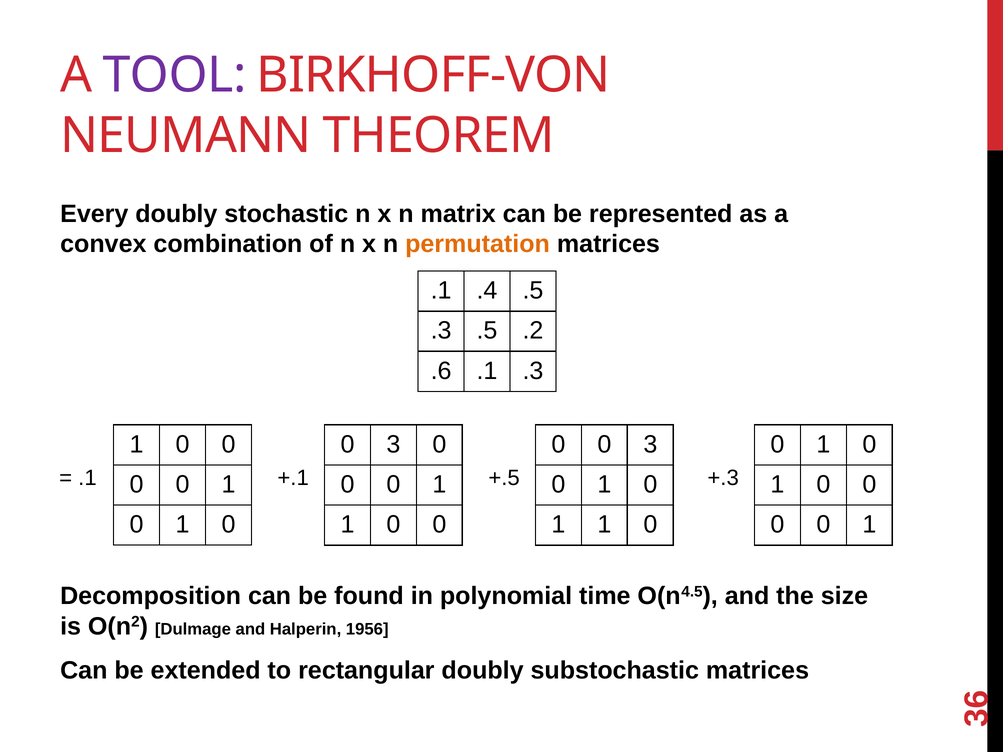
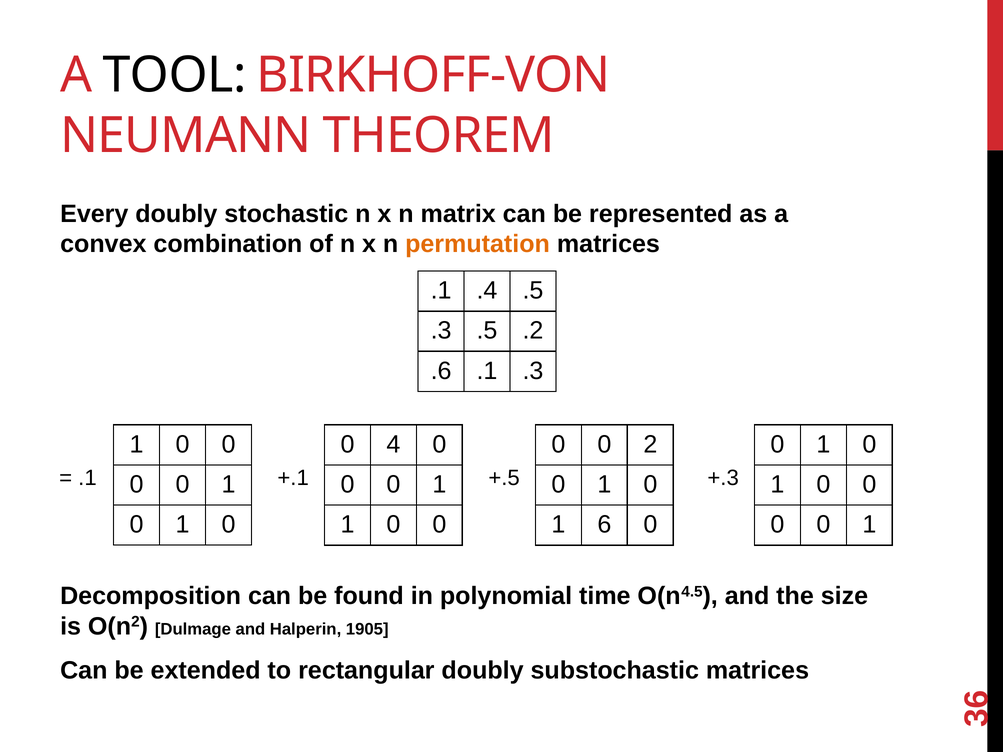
TOOL colour: purple -> black
3 at (393, 444): 3 -> 4
0 0 3: 3 -> 2
1 at (604, 525): 1 -> 6
1956: 1956 -> 1905
